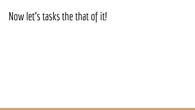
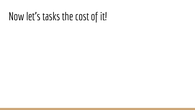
that: that -> cost
